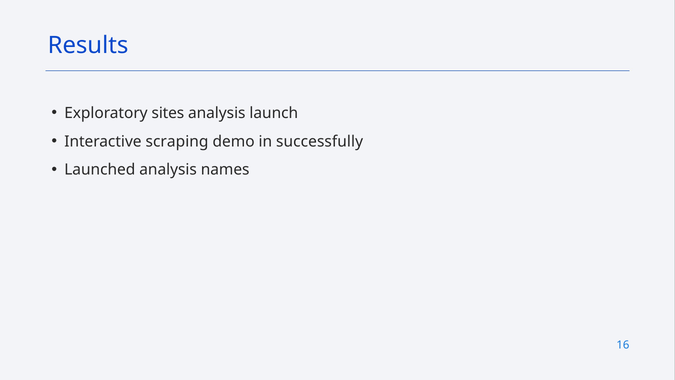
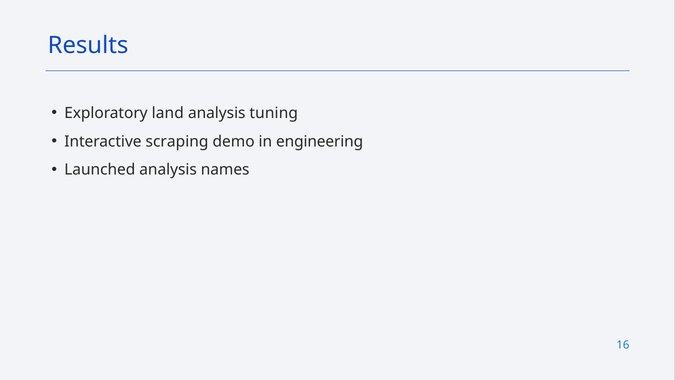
sites: sites -> land
launch: launch -> tuning
successfully: successfully -> engineering
